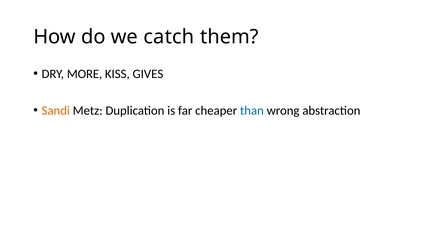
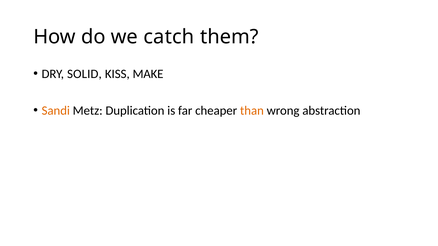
MORE: MORE -> SOLID
GIVES: GIVES -> MAKE
than colour: blue -> orange
